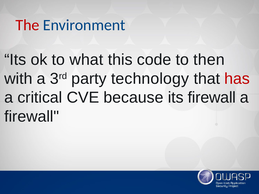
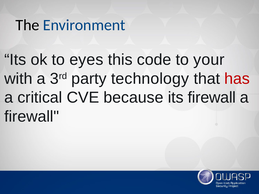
The colour: red -> black
what: what -> eyes
then: then -> your
